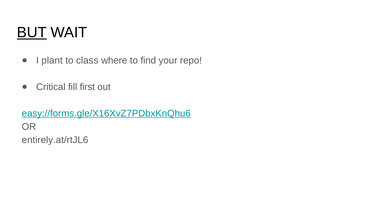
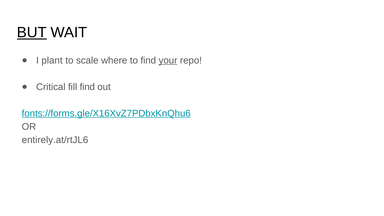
class: class -> scale
your underline: none -> present
fill first: first -> find
easy://forms.gle/X16XvZ7PDbxKnQhu6: easy://forms.gle/X16XvZ7PDbxKnQhu6 -> fonts://forms.gle/X16XvZ7PDbxKnQhu6
